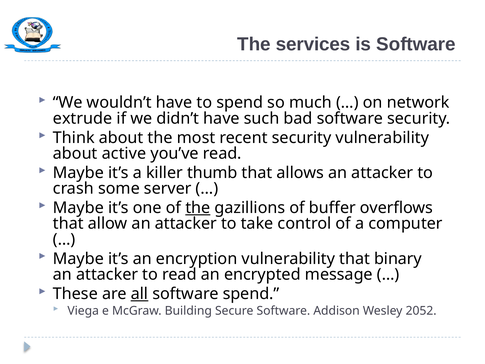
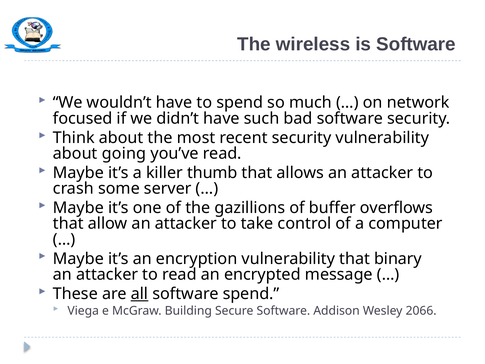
services: services -> wireless
extrude: extrude -> focused
active: active -> going
the at (198, 208) underline: present -> none
2052: 2052 -> 2066
